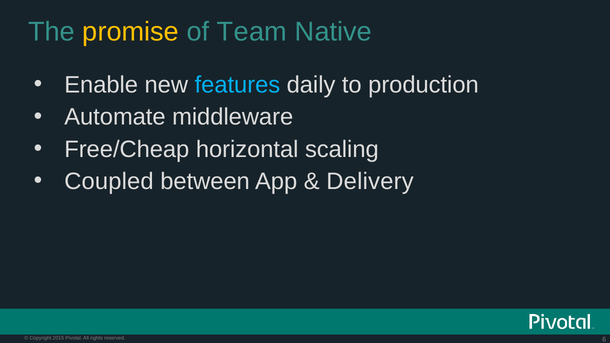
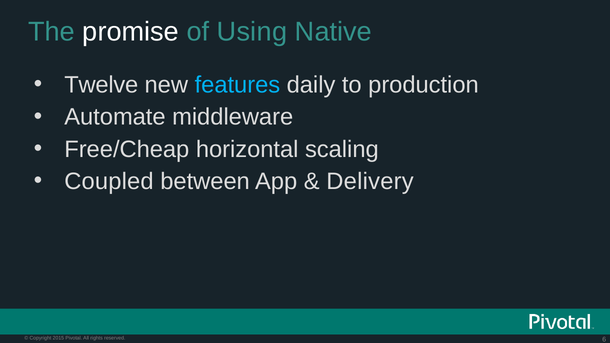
promise colour: yellow -> white
Team: Team -> Using
Enable: Enable -> Twelve
